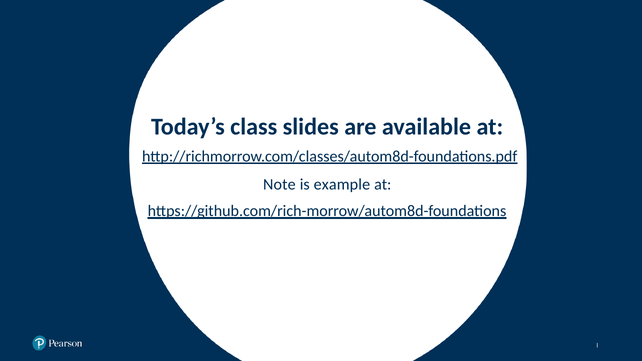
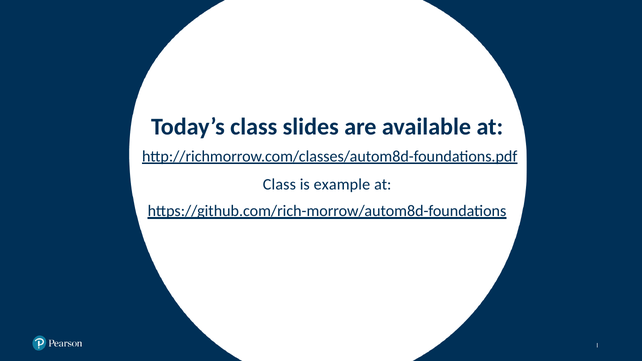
Note at (279, 185): Note -> Class
